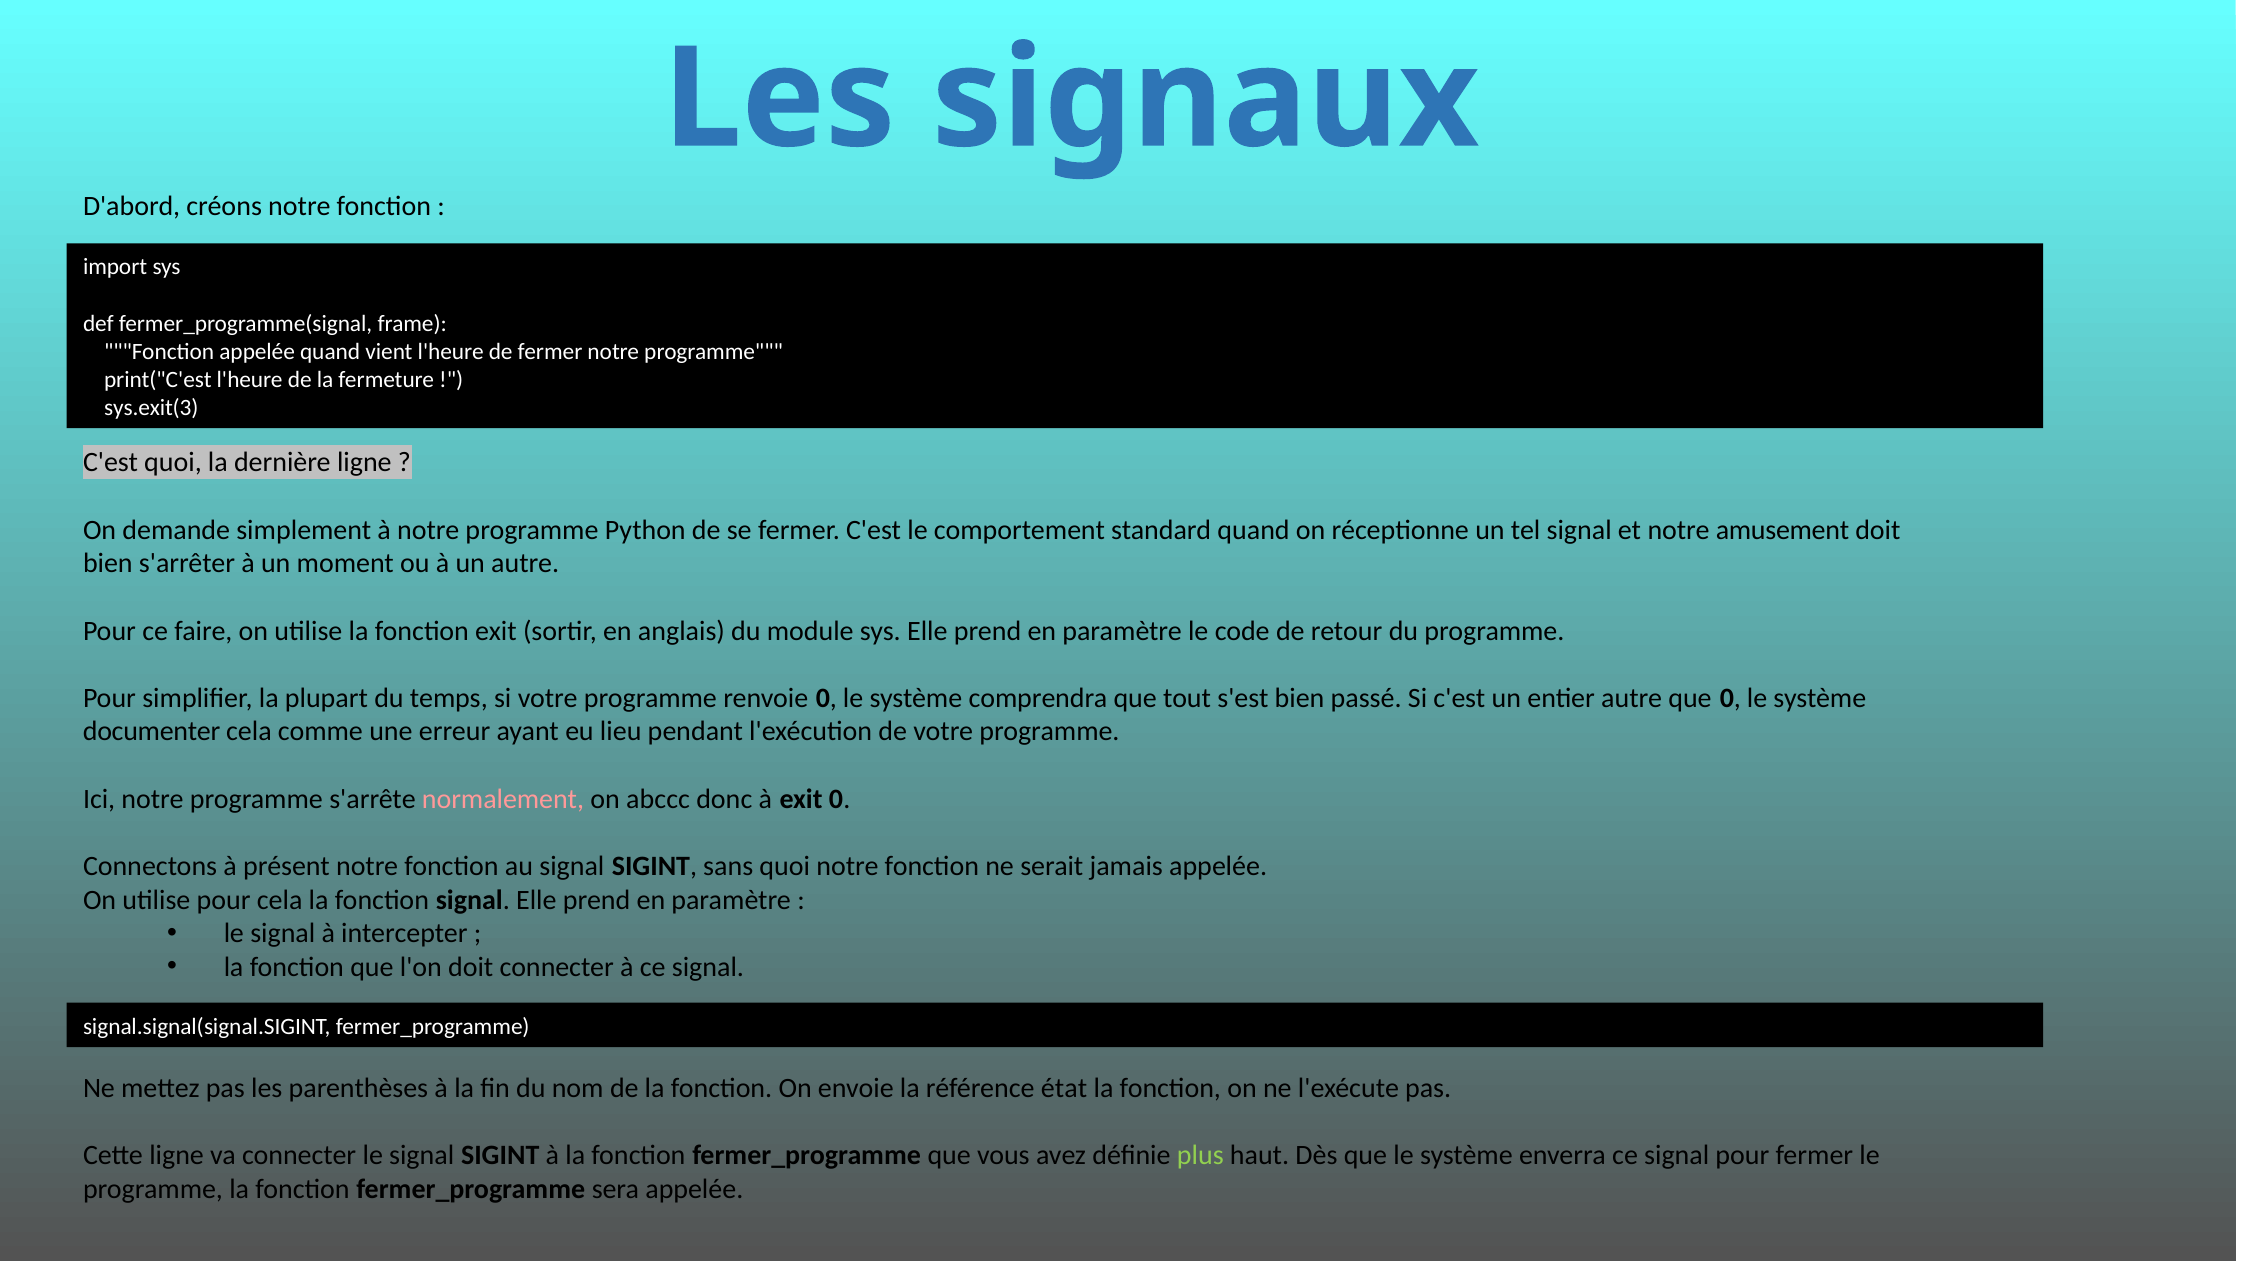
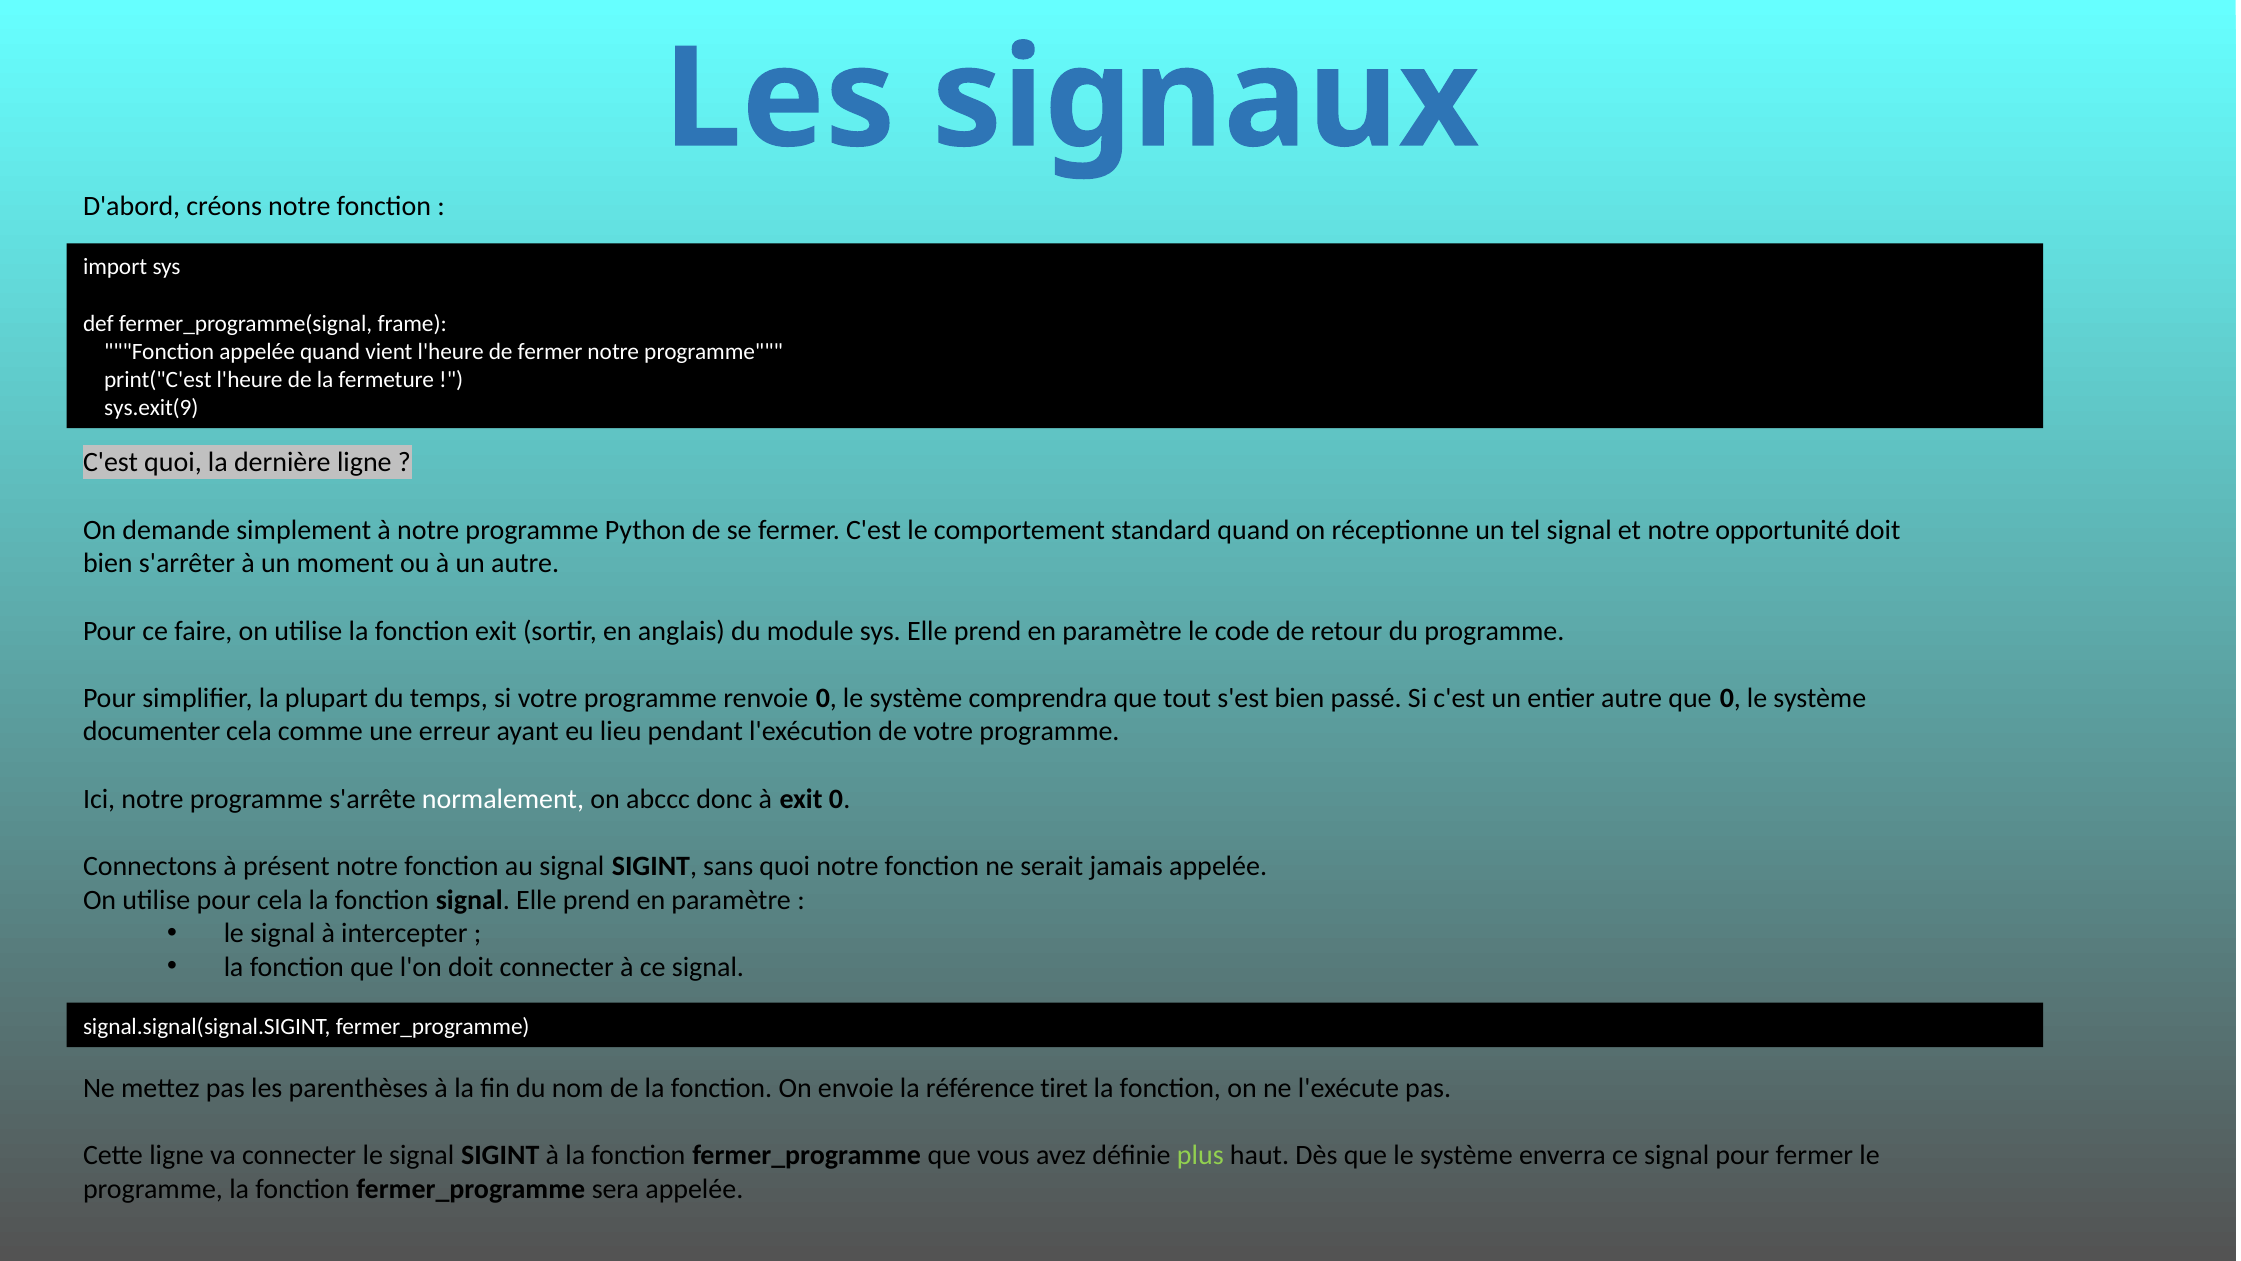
sys.exit(3: sys.exit(3 -> sys.exit(9
amusement: amusement -> opportunité
normalement colour: pink -> white
état: état -> tiret
